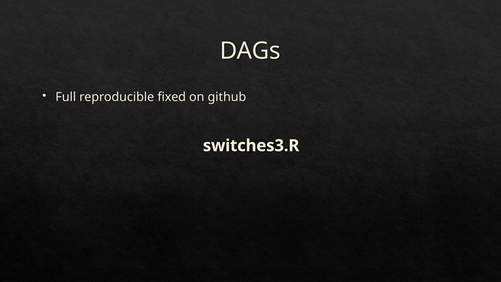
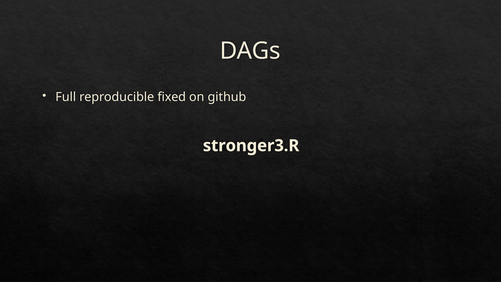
switches3.R: switches3.R -> stronger3.R
